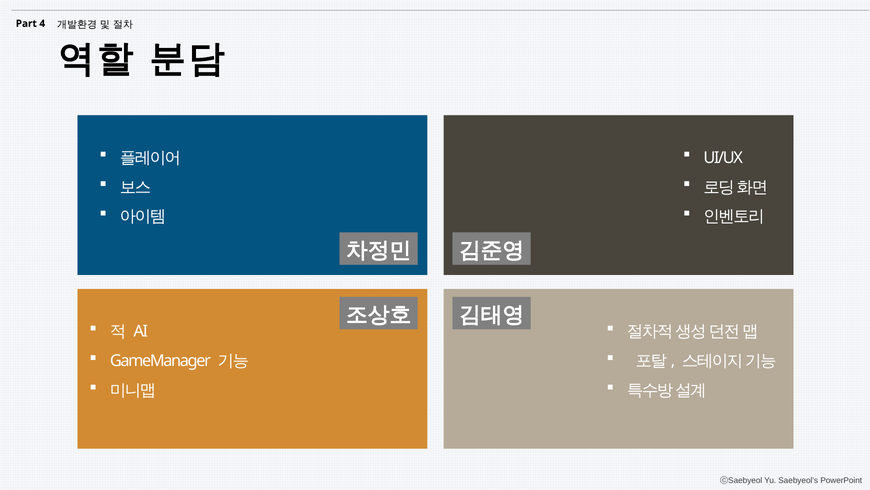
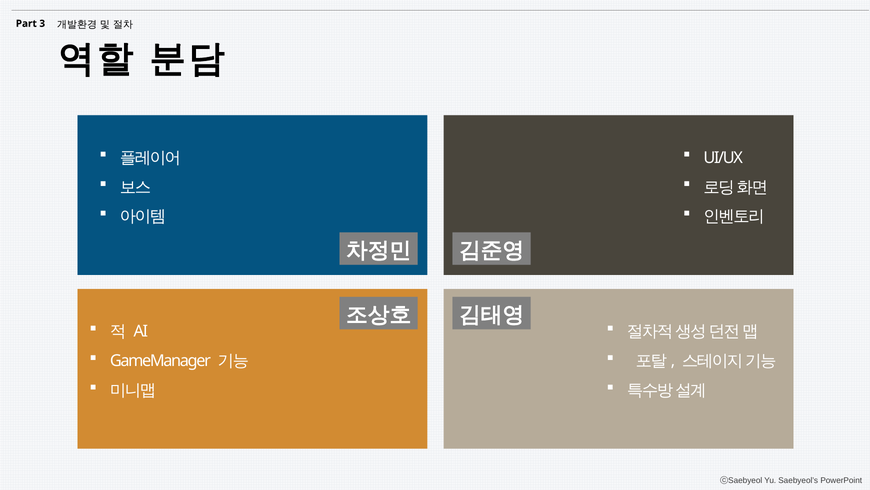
4: 4 -> 3
